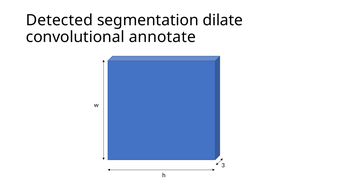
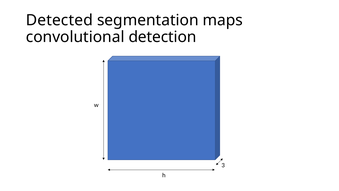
dilate: dilate -> maps
annotate: annotate -> detection
